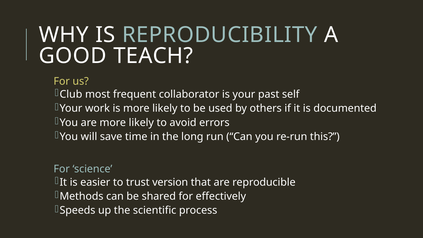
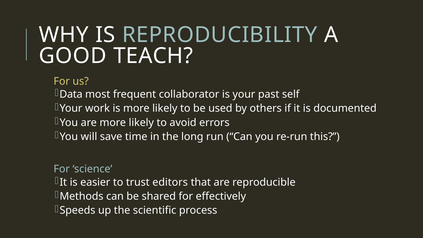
Club: Club -> Data
version: version -> editors
